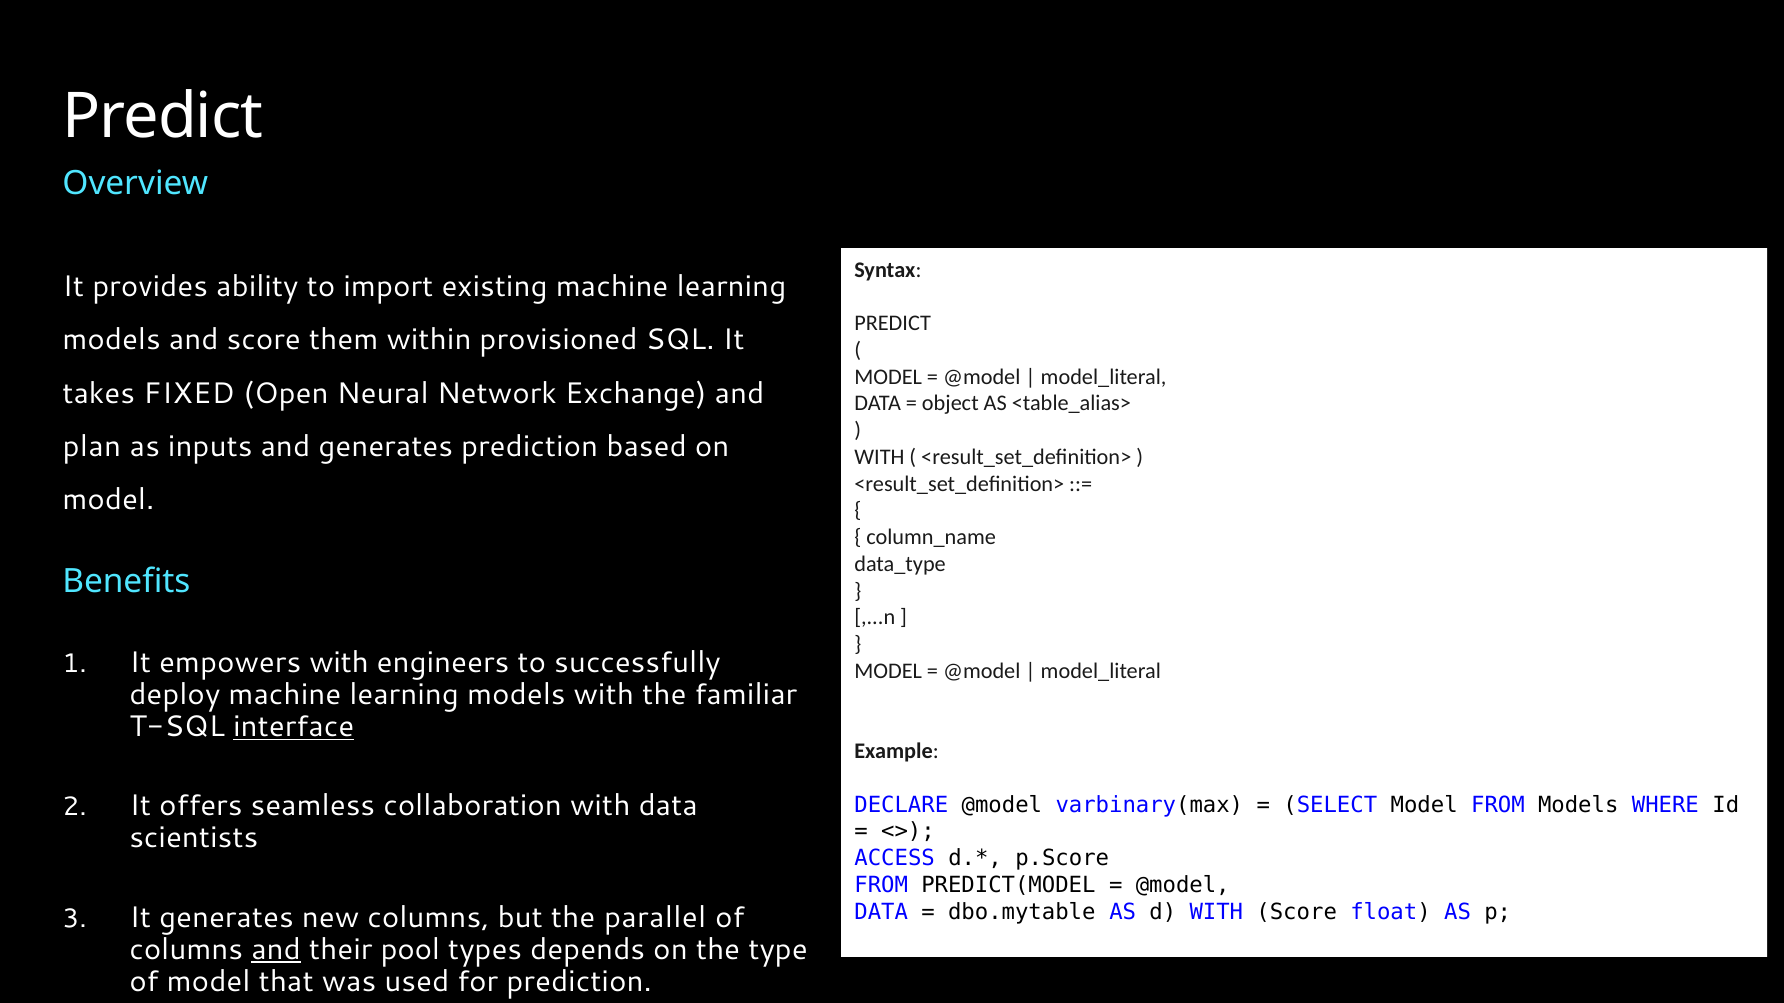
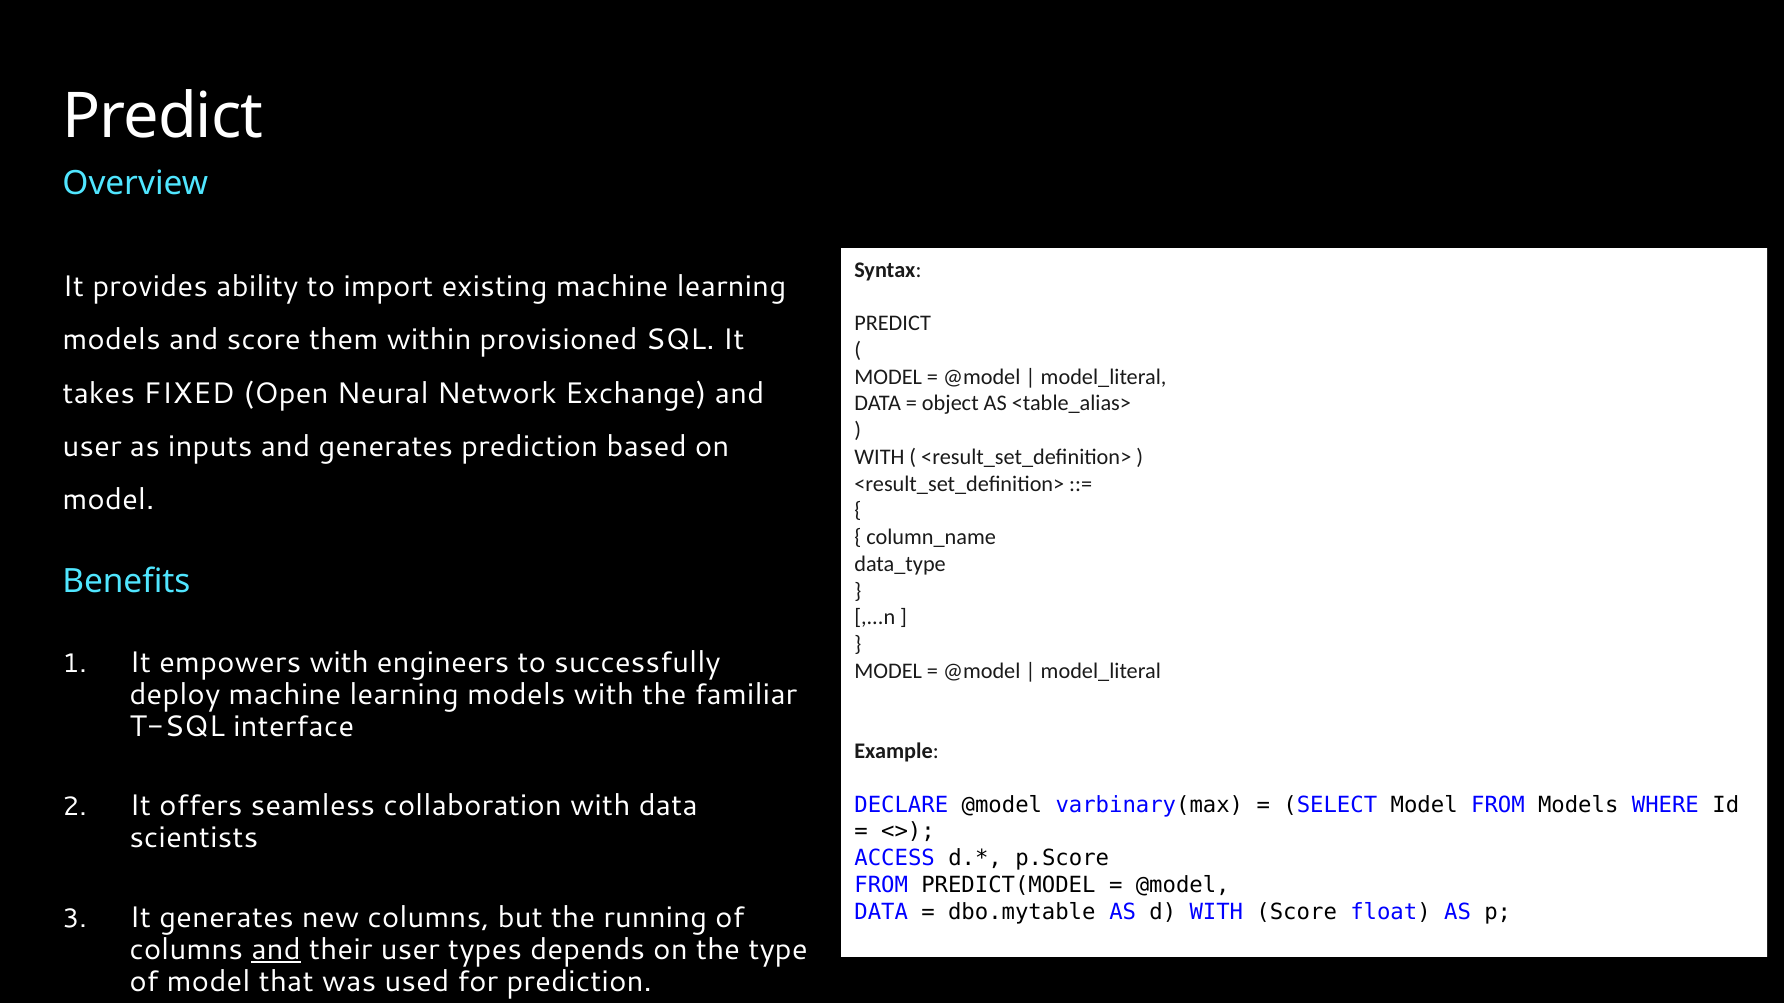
plan at (92, 447): plan -> user
interface underline: present -> none
parallel: parallel -> running
their pool: pool -> user
